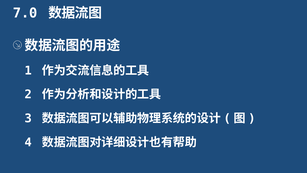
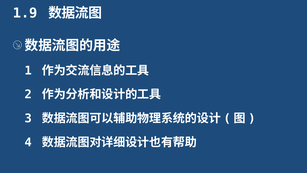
7.0: 7.0 -> 1.9
